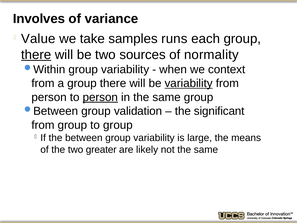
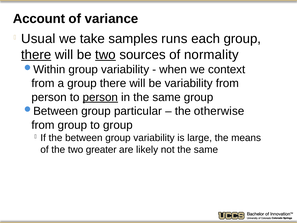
Involves: Involves -> Account
Value: Value -> Usual
two at (105, 55) underline: none -> present
variability at (189, 83) underline: present -> none
validation: validation -> particular
significant: significant -> otherwise
